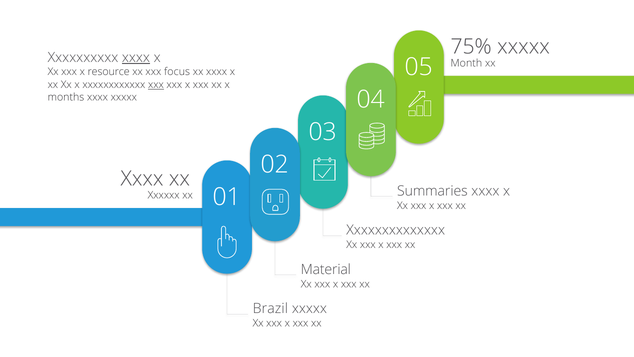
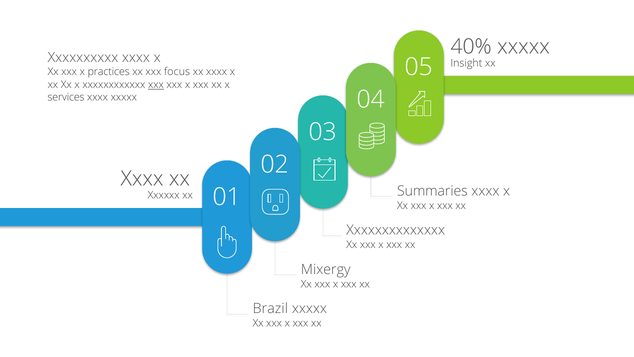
75%: 75% -> 40%
xxxx at (136, 57) underline: present -> none
Month: Month -> Insight
resource: resource -> practices
months: months -> services
Material: Material -> Mixergy
